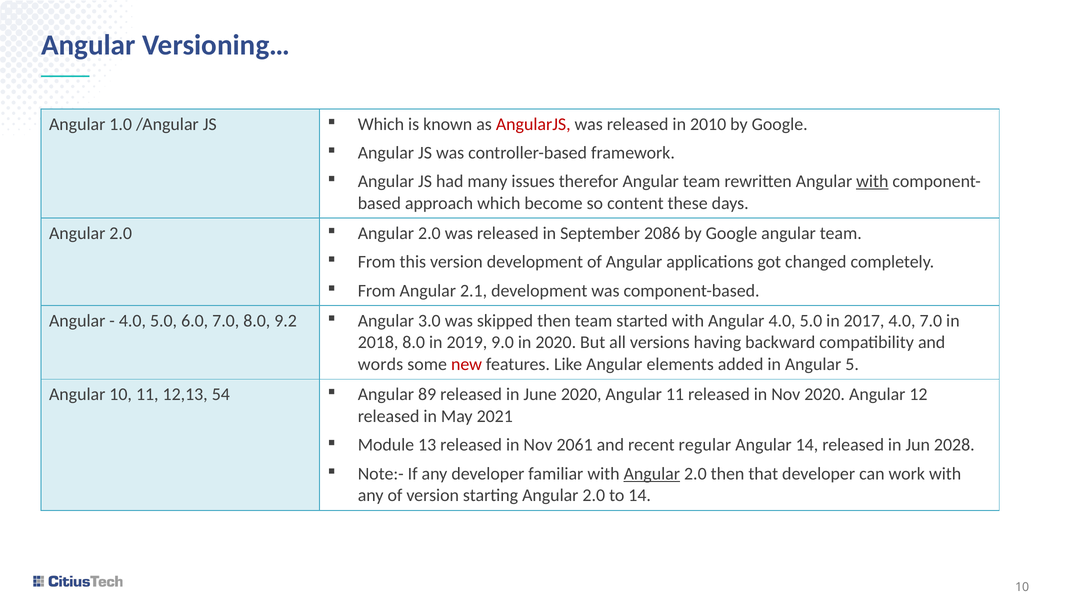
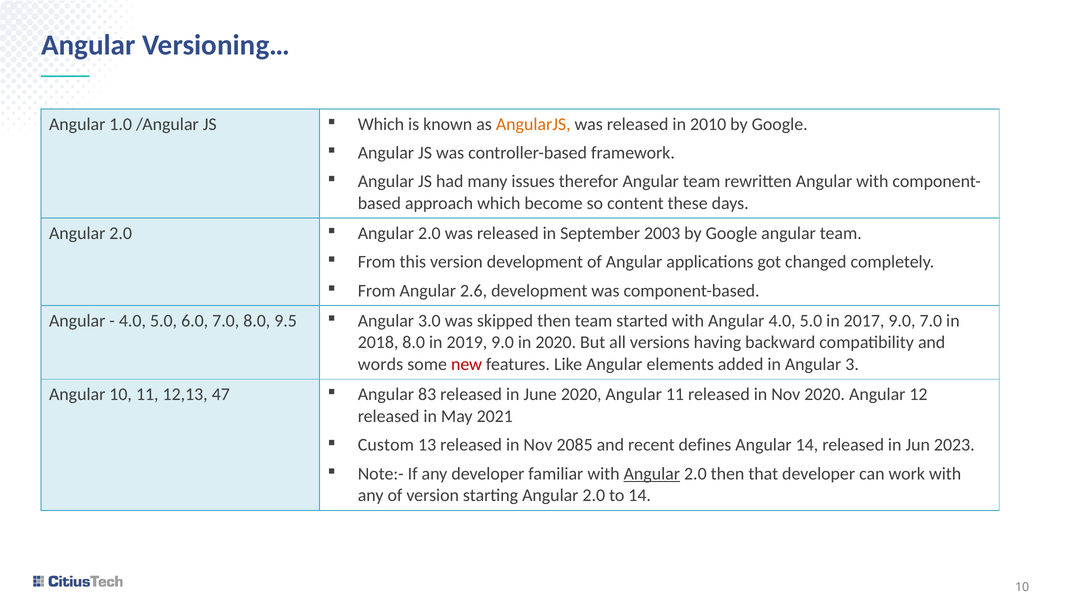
AngularJS colour: red -> orange
with at (872, 181) underline: present -> none
2086: 2086 -> 2003
2.1: 2.1 -> 2.6
9.2: 9.2 -> 9.5
2017 4.0: 4.0 -> 9.0
5: 5 -> 3
54: 54 -> 47
89: 89 -> 83
Module: Module -> Custom
2061: 2061 -> 2085
regular: regular -> defines
2028: 2028 -> 2023
